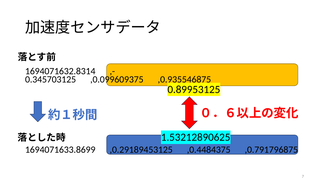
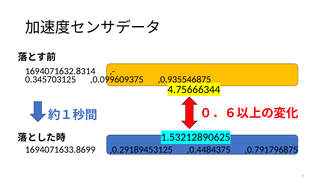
0.89953125: 0.89953125 -> 4.75666344
